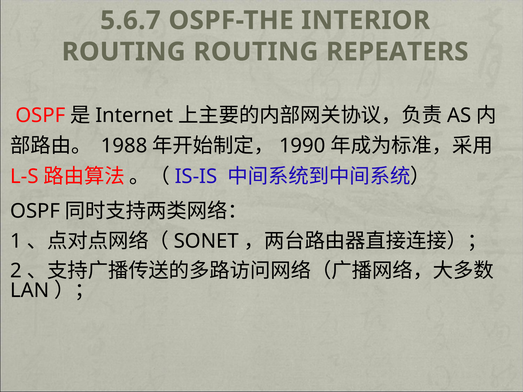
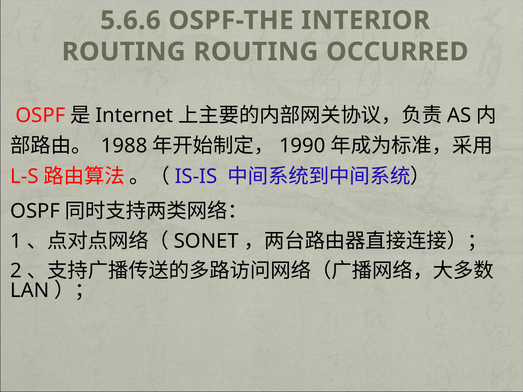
5.6.7: 5.6.7 -> 5.6.6
REPEATERS: REPEATERS -> OCCURRED
